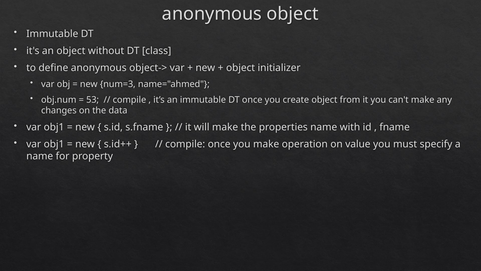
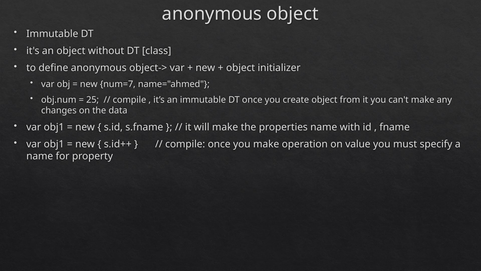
num=3: num=3 -> num=7
53: 53 -> 25
